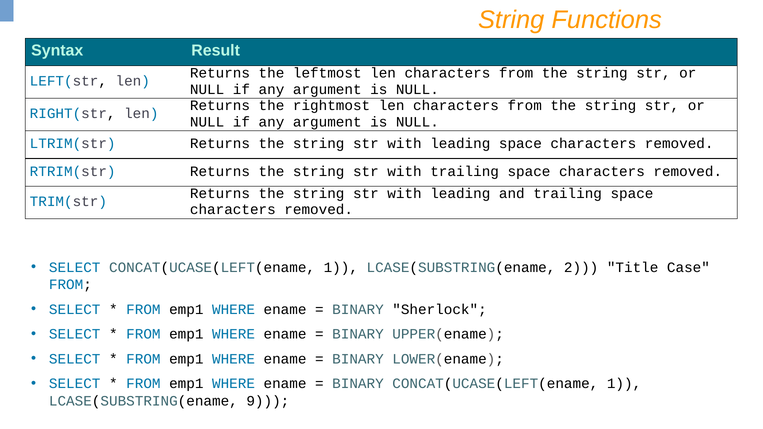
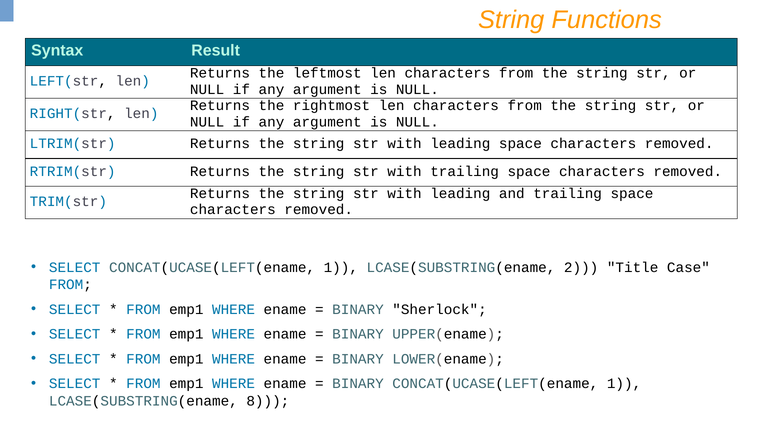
9: 9 -> 8
